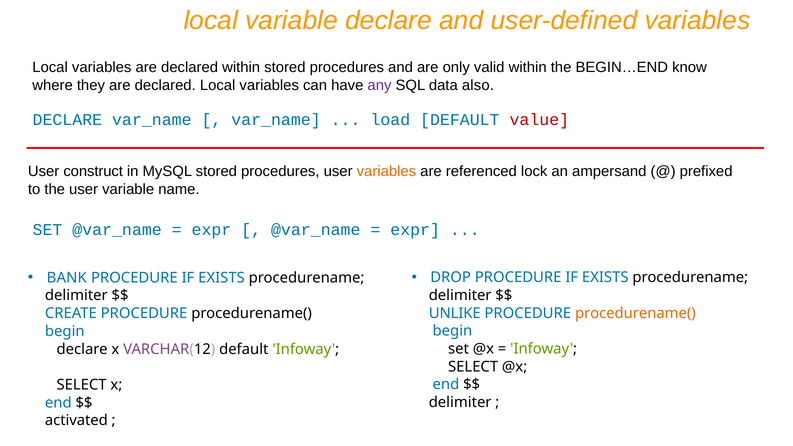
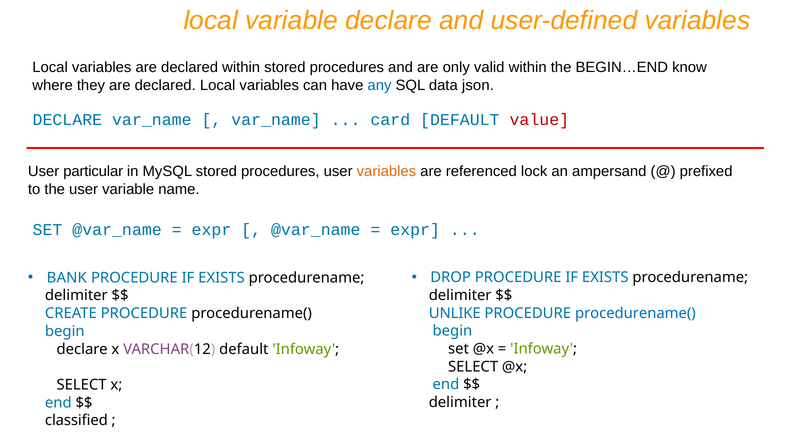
any colour: purple -> blue
also: also -> json
load: load -> card
construct: construct -> particular
procedurename( at (635, 313) colour: orange -> blue
activated: activated -> classified
